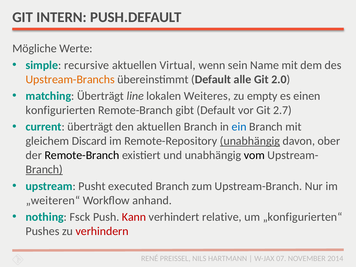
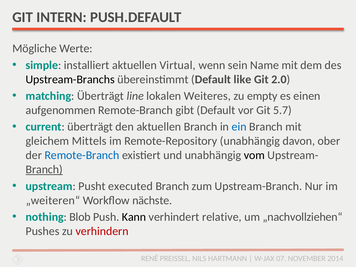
recursive: recursive -> installiert
Upstream-Branchs colour: orange -> black
alle: alle -> like
konfigurierten: konfigurierten -> aufgenommen
2.7: 2.7 -> 5.7
Discard: Discard -> Mittels
unabhängig at (250, 141) underline: present -> none
Remote-Branch at (82, 155) colour: black -> blue
anhand: anhand -> nächste
Fsck: Fsck -> Blob
Kann colour: red -> black
„konfigurierten“: „konfigurierten“ -> „nachvollziehen“
